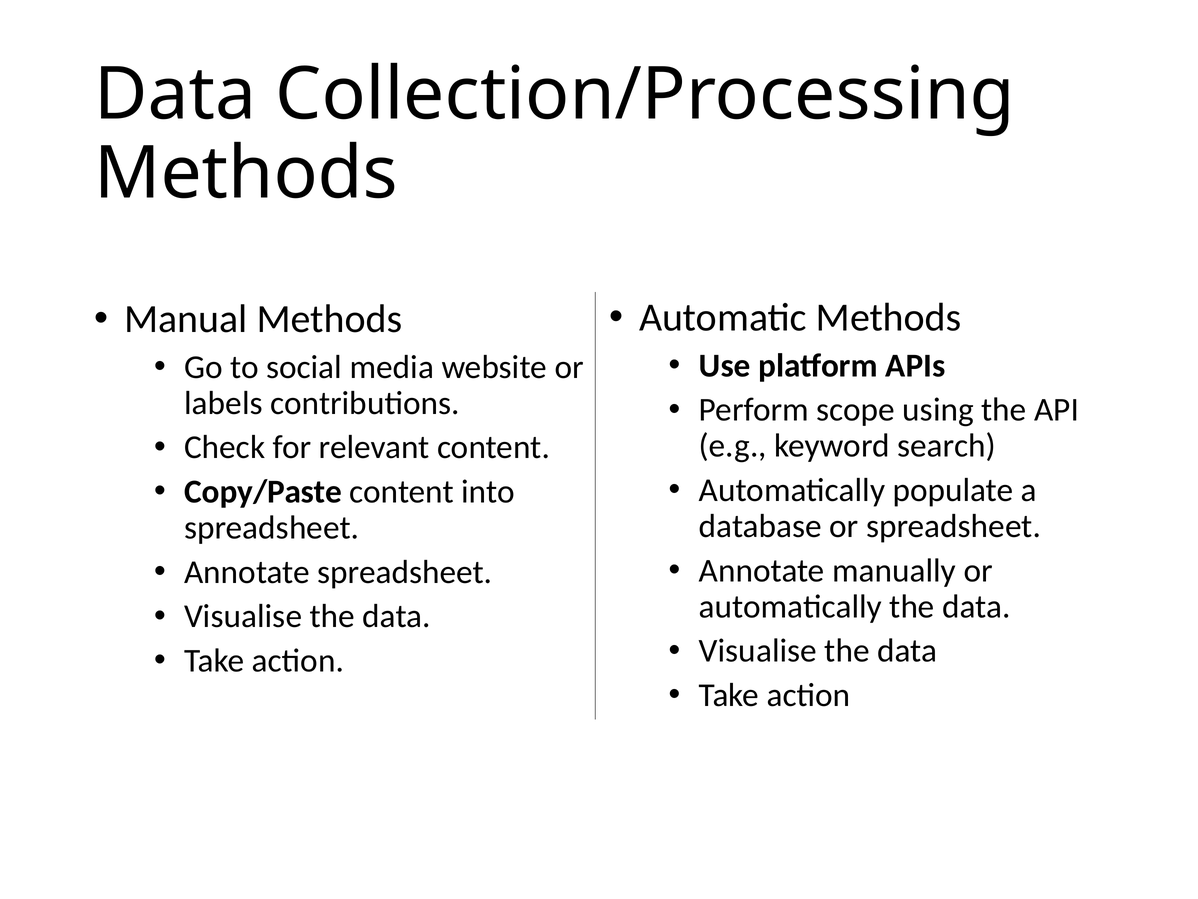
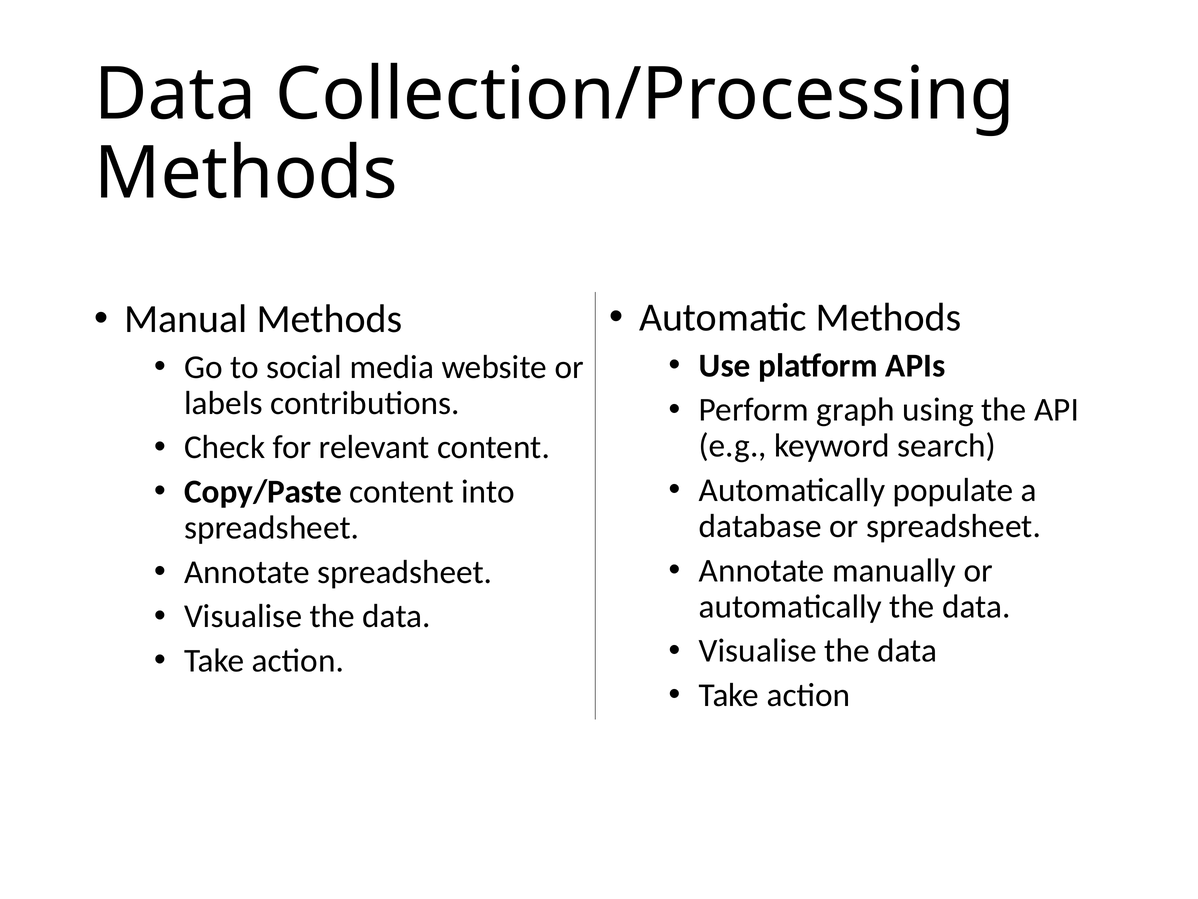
scope: scope -> graph
